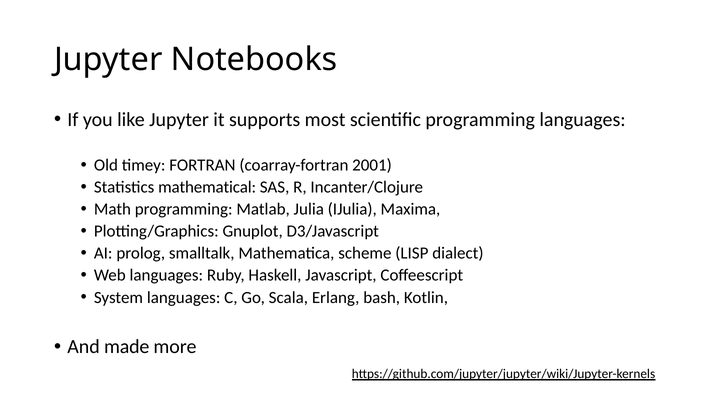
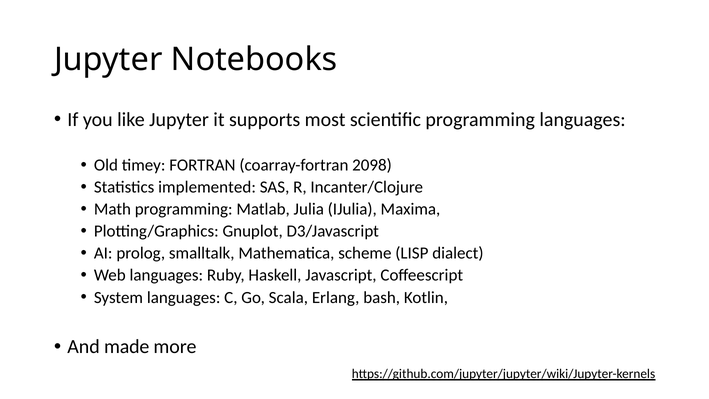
2001: 2001 -> 2098
mathematical: mathematical -> implemented
